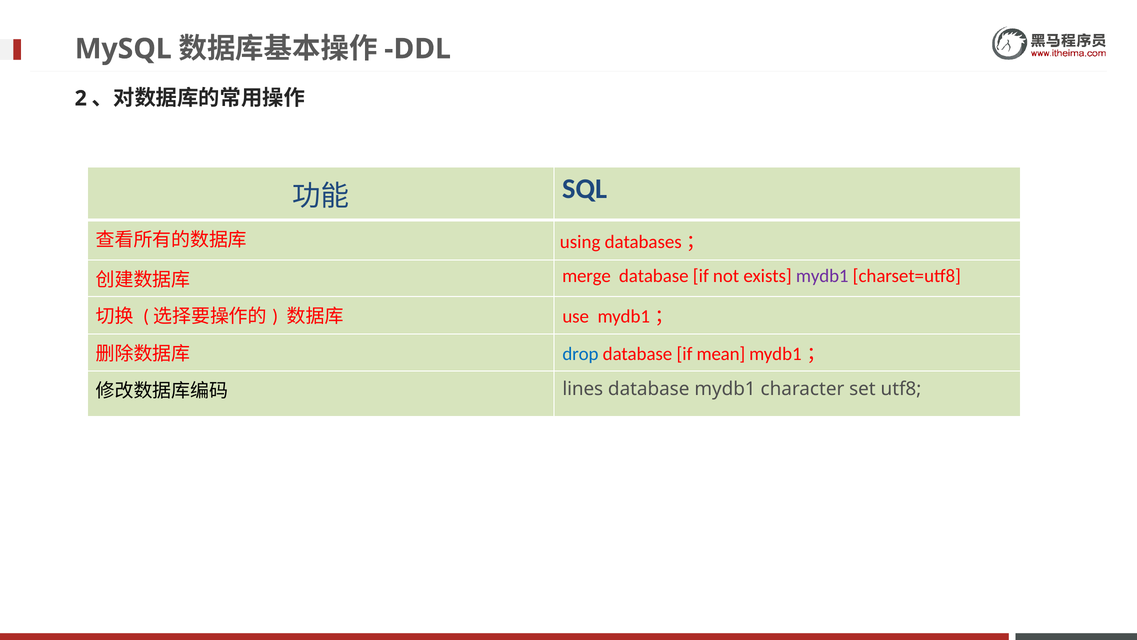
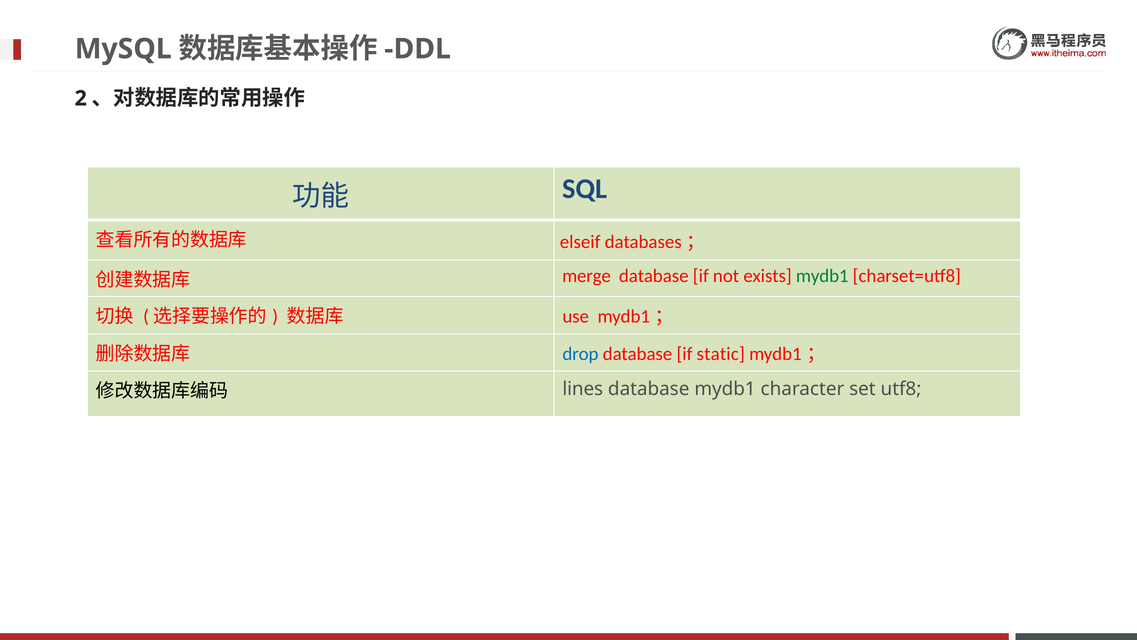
using: using -> elseif
mydb1 at (822, 276) colour: purple -> green
mean: mean -> static
